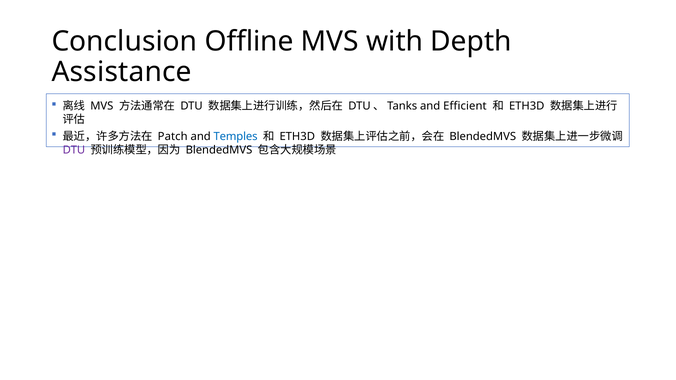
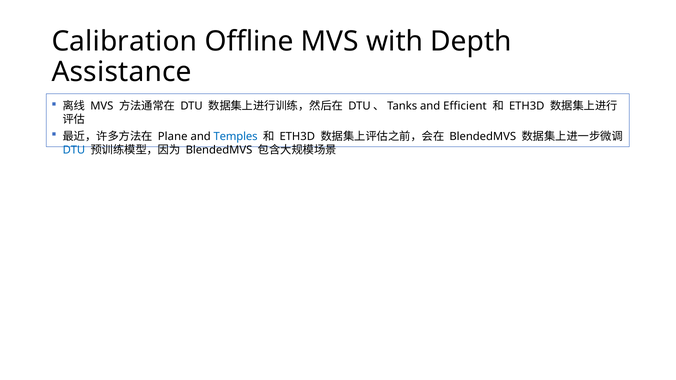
Conclusion: Conclusion -> Calibration
Patch: Patch -> Plane
DTU at (74, 150) colour: purple -> blue
